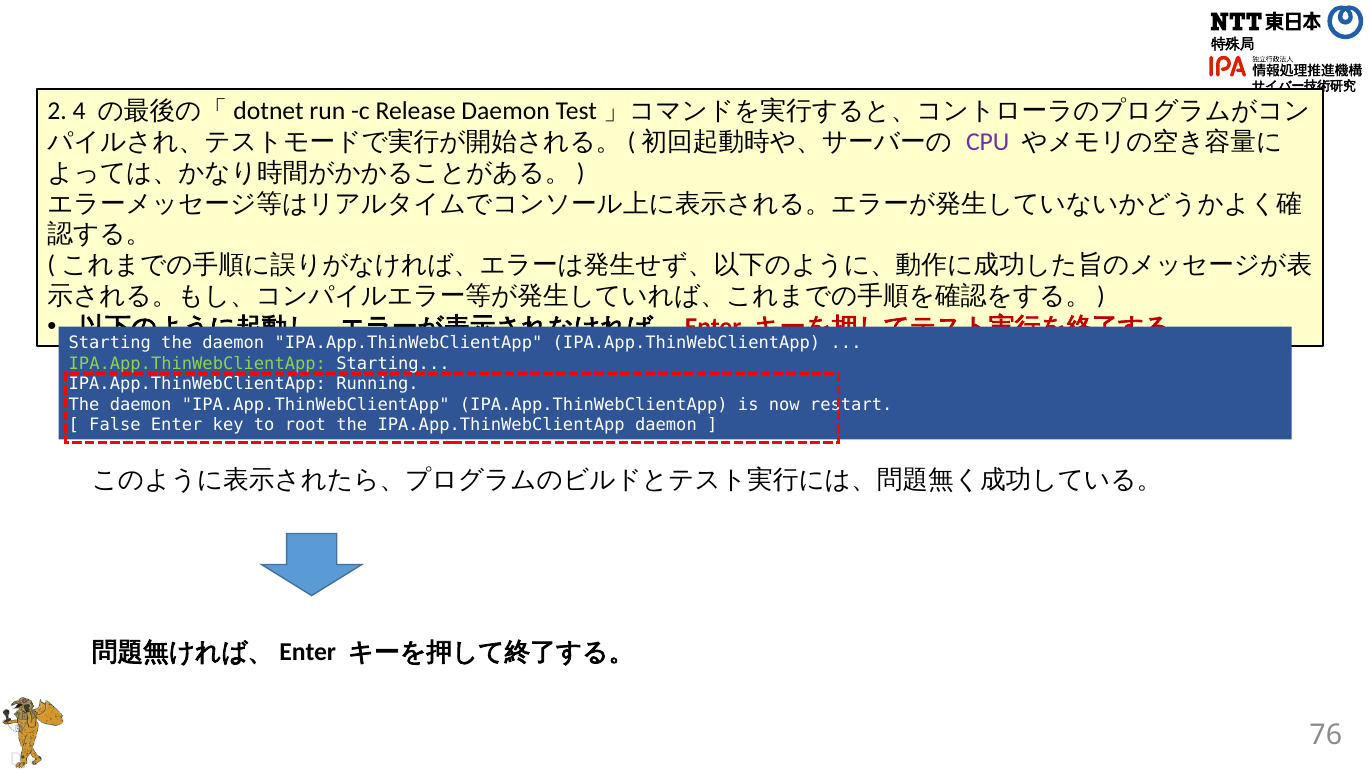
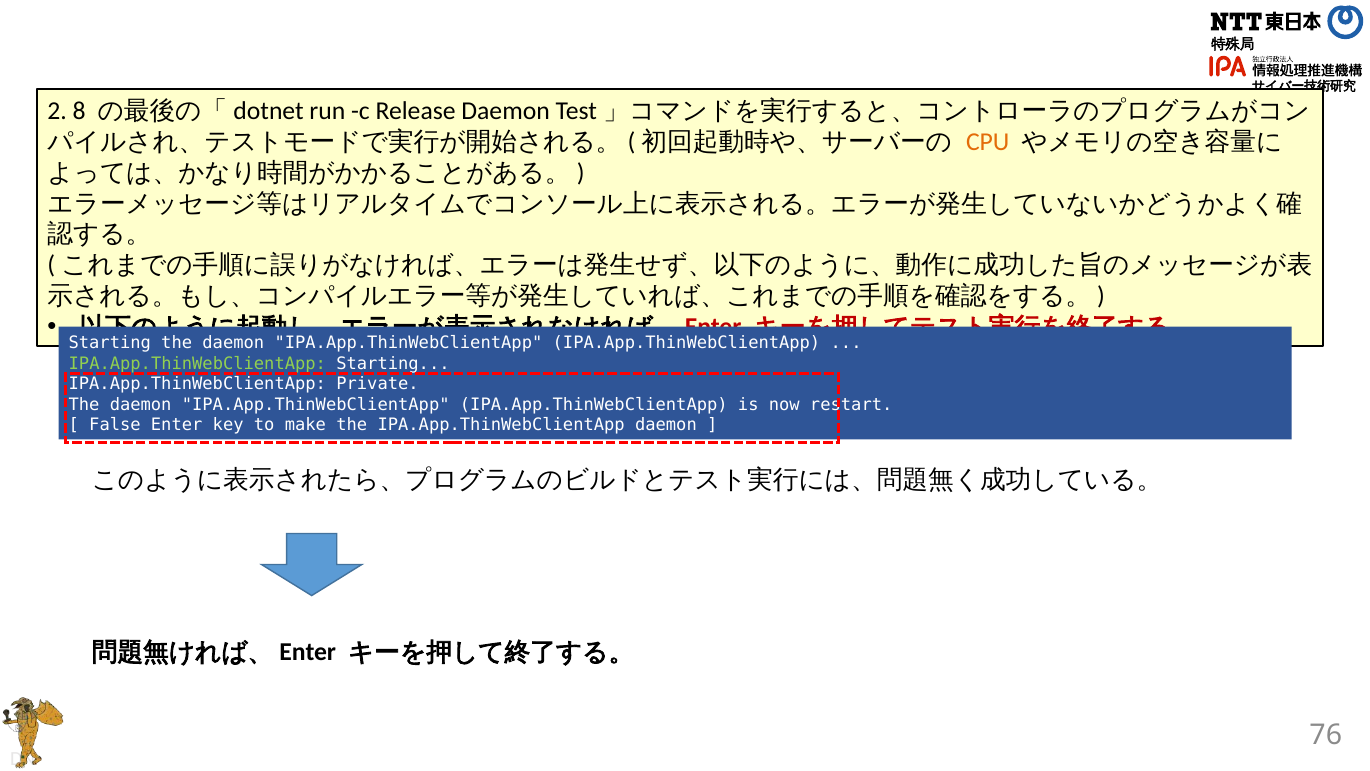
4: 4 -> 8
CPU colour: purple -> orange
Running: Running -> Private
root: root -> make
